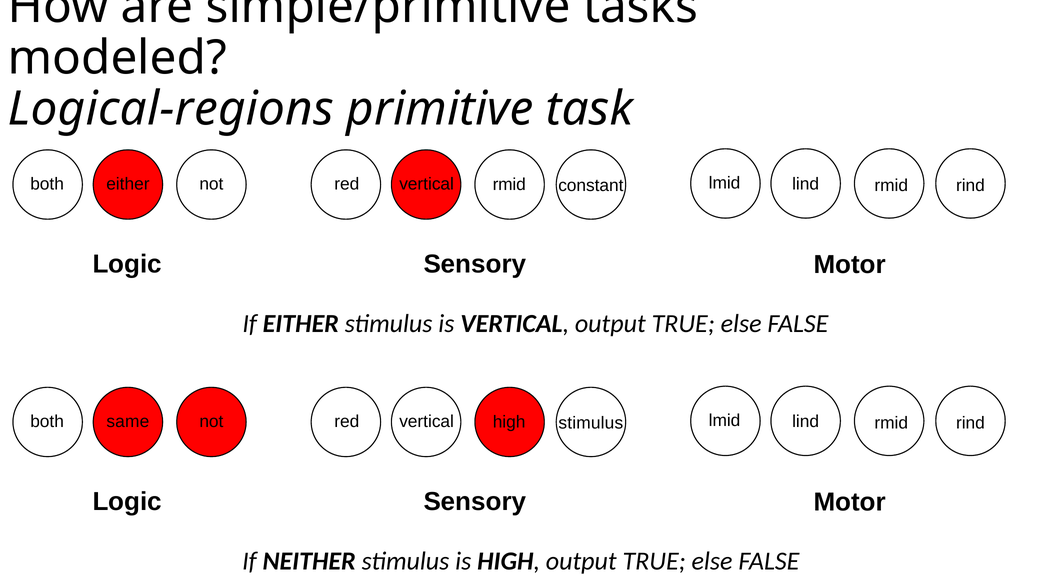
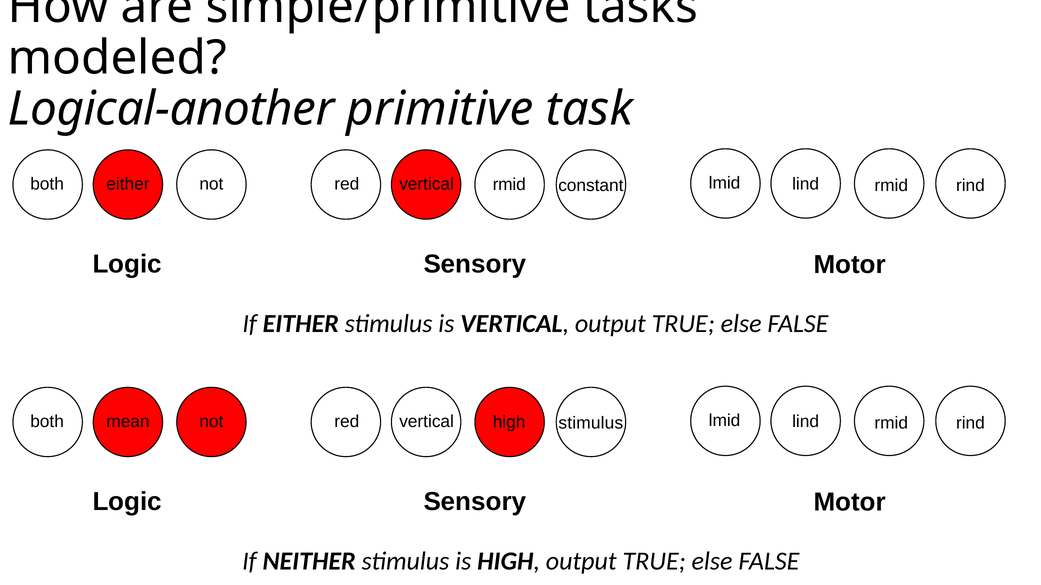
Logical-regions: Logical-regions -> Logical-another
same: same -> mean
